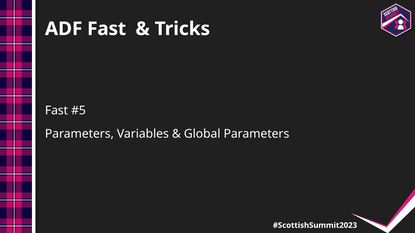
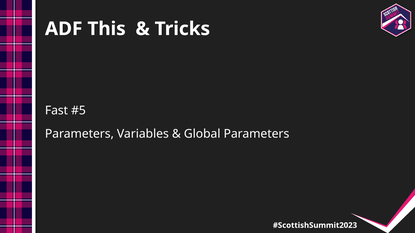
ADF Fast: Fast -> This
